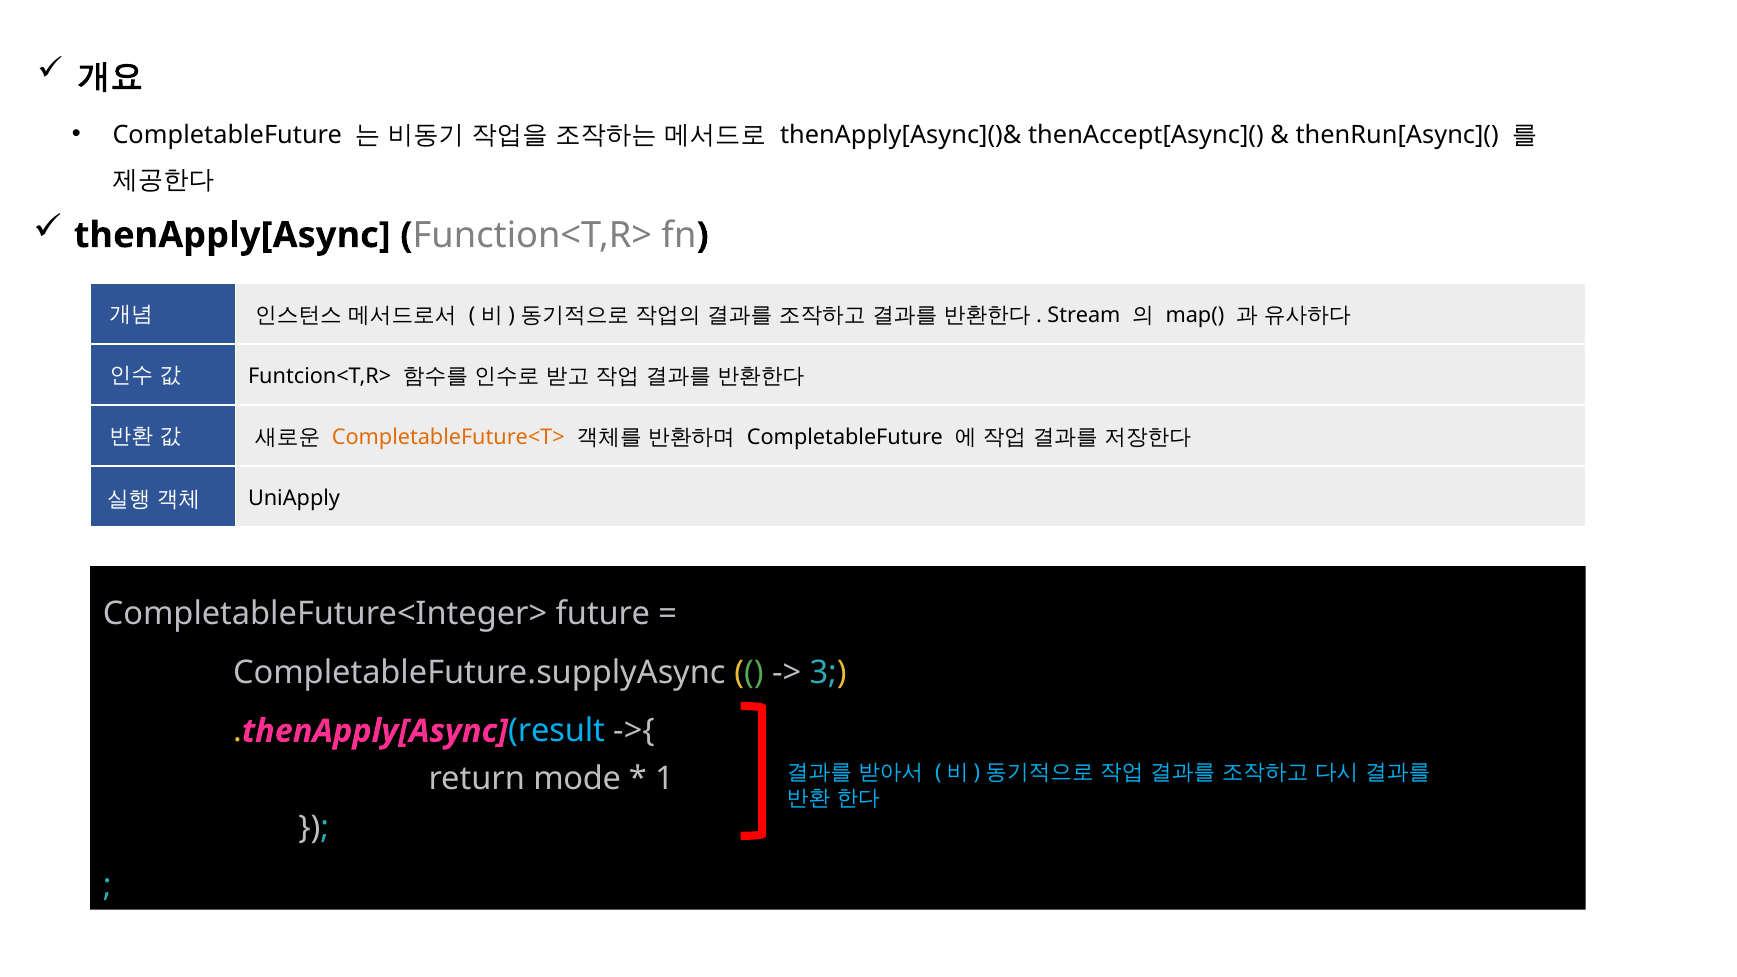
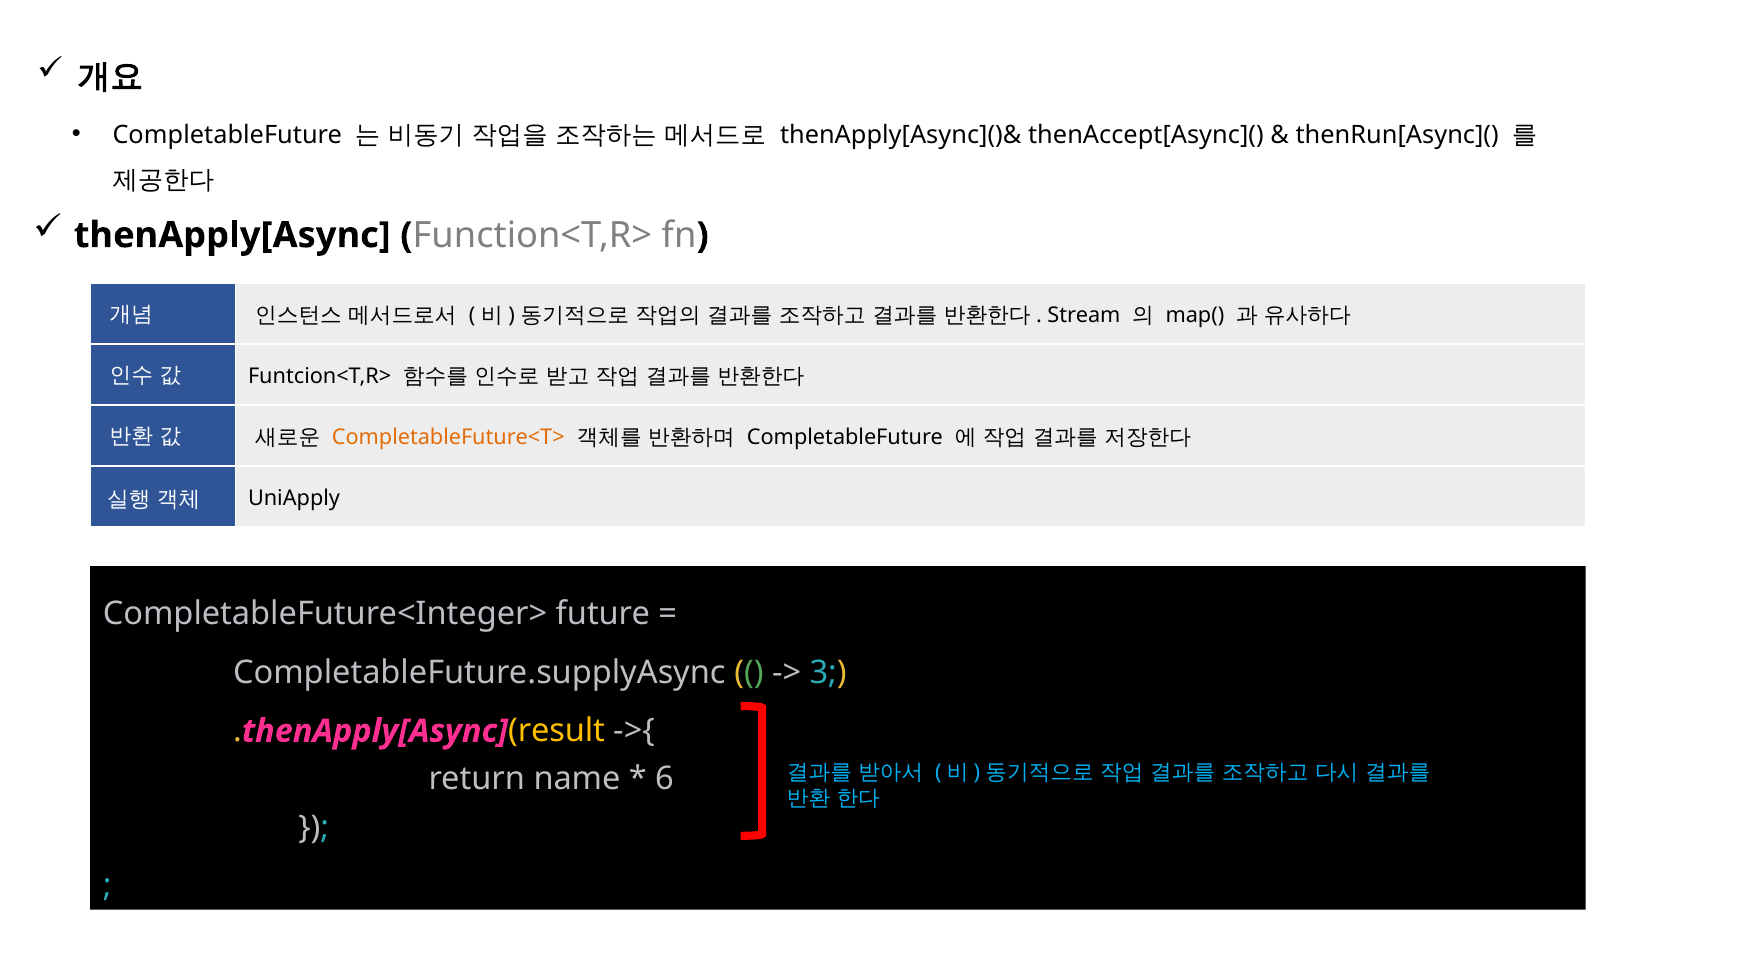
result colour: light blue -> yellow
mode: mode -> name
1: 1 -> 6
